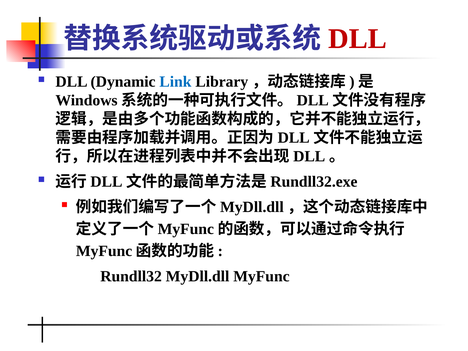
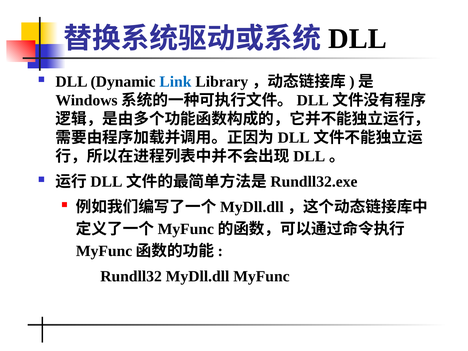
DLL at (357, 39) colour: red -> black
